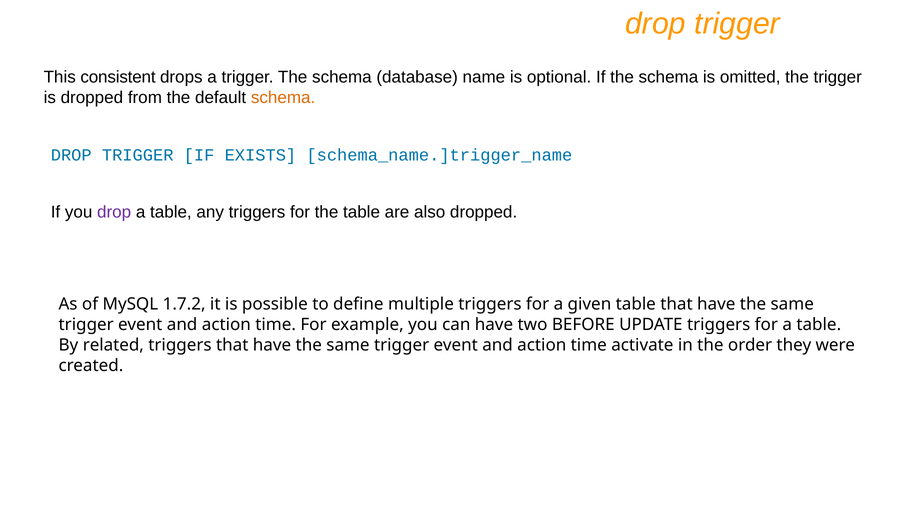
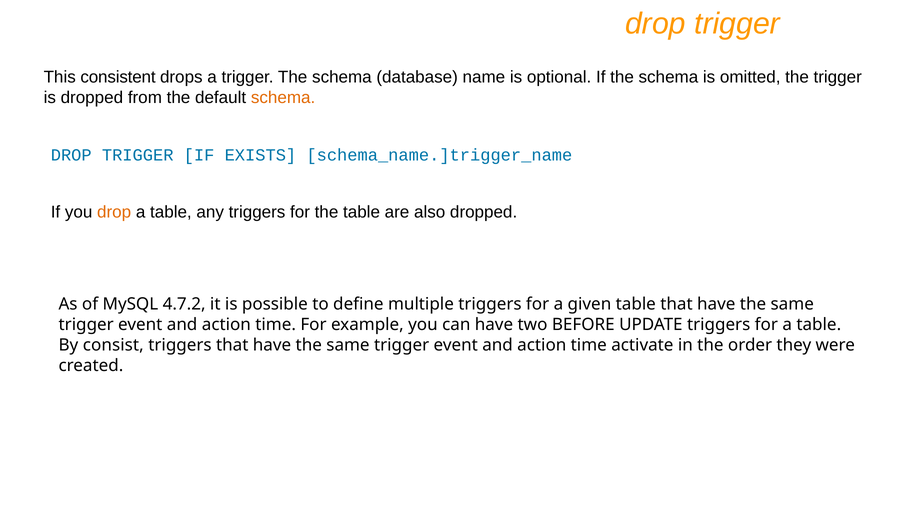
drop at (114, 212) colour: purple -> orange
1.7.2: 1.7.2 -> 4.7.2
related: related -> consist
